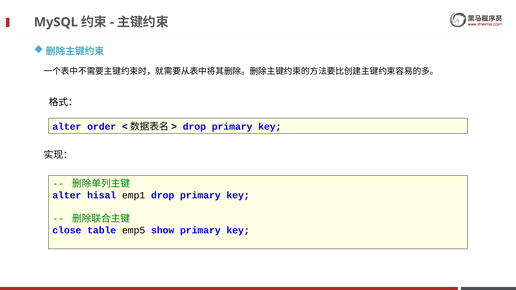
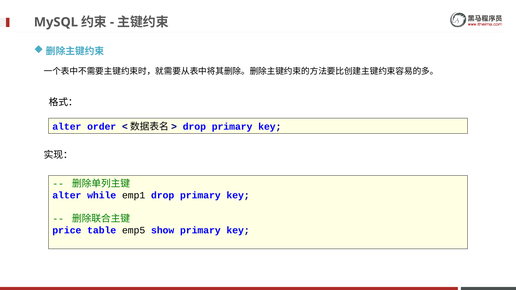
hisal: hisal -> while
close: close -> price
